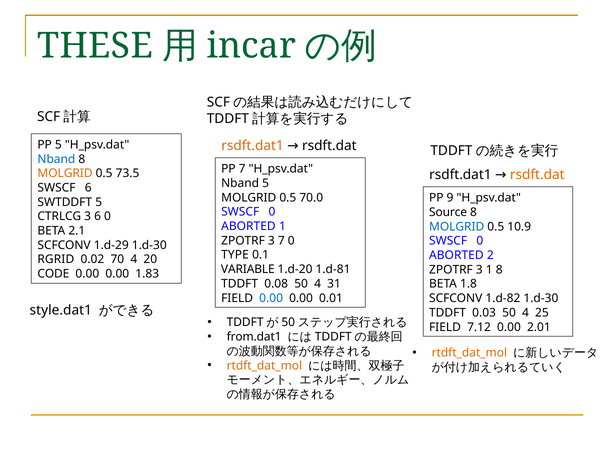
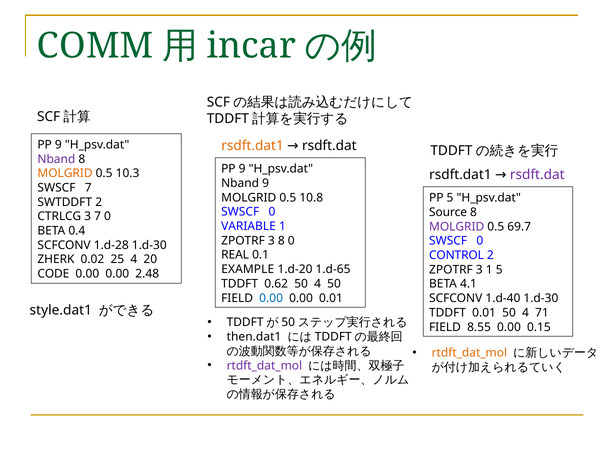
THESE: THESE -> COMM
5 at (58, 145): 5 -> 9
Nband at (56, 159) colour: blue -> purple
7 at (242, 169): 7 -> 9
73.5: 73.5 -> 10.3
rsdft.dat at (537, 175) colour: orange -> purple
Nband 5: 5 -> 9
SWSCF 6: 6 -> 7
70.0: 70.0 -> 10.8
PP 9: 9 -> 5
SWTDDFT 5: 5 -> 2
3 6: 6 -> 7
ABORTED at (248, 226): ABORTED -> VARIABLE
MOLGRID at (457, 226) colour: blue -> purple
10.9: 10.9 -> 69.7
2.1: 2.1 -> 0.4
3 7: 7 -> 8
1.d-29: 1.d-29 -> 1.d-28
TYPE: TYPE -> REAL
ABORTED at (456, 255): ABORTED -> CONTROL
RGRID: RGRID -> ZHERK
70: 70 -> 25
VARIABLE: VARIABLE -> EXAMPLE
1.d-81: 1.d-81 -> 1.d-65
1 8: 8 -> 5
1.83: 1.83 -> 2.48
0.08: 0.08 -> 0.62
4 31: 31 -> 50
1.8: 1.8 -> 4.1
1.d-82: 1.d-82 -> 1.d-40
TDDFT 0.03: 0.03 -> 0.01
25: 25 -> 71
7.12: 7.12 -> 8.55
2.01: 2.01 -> 0.15
from.dat1: from.dat1 -> then.dat1
rtdft_dat_mol at (264, 365) colour: orange -> purple
